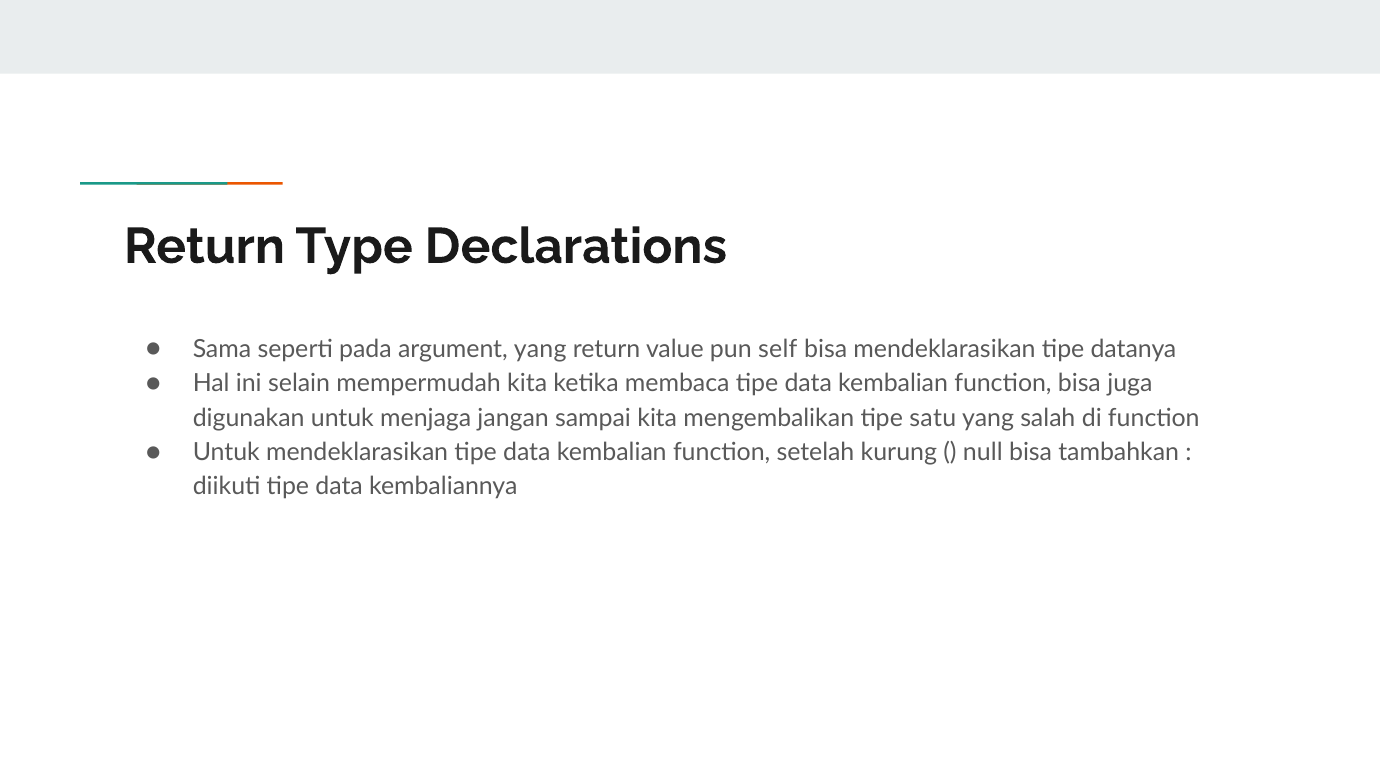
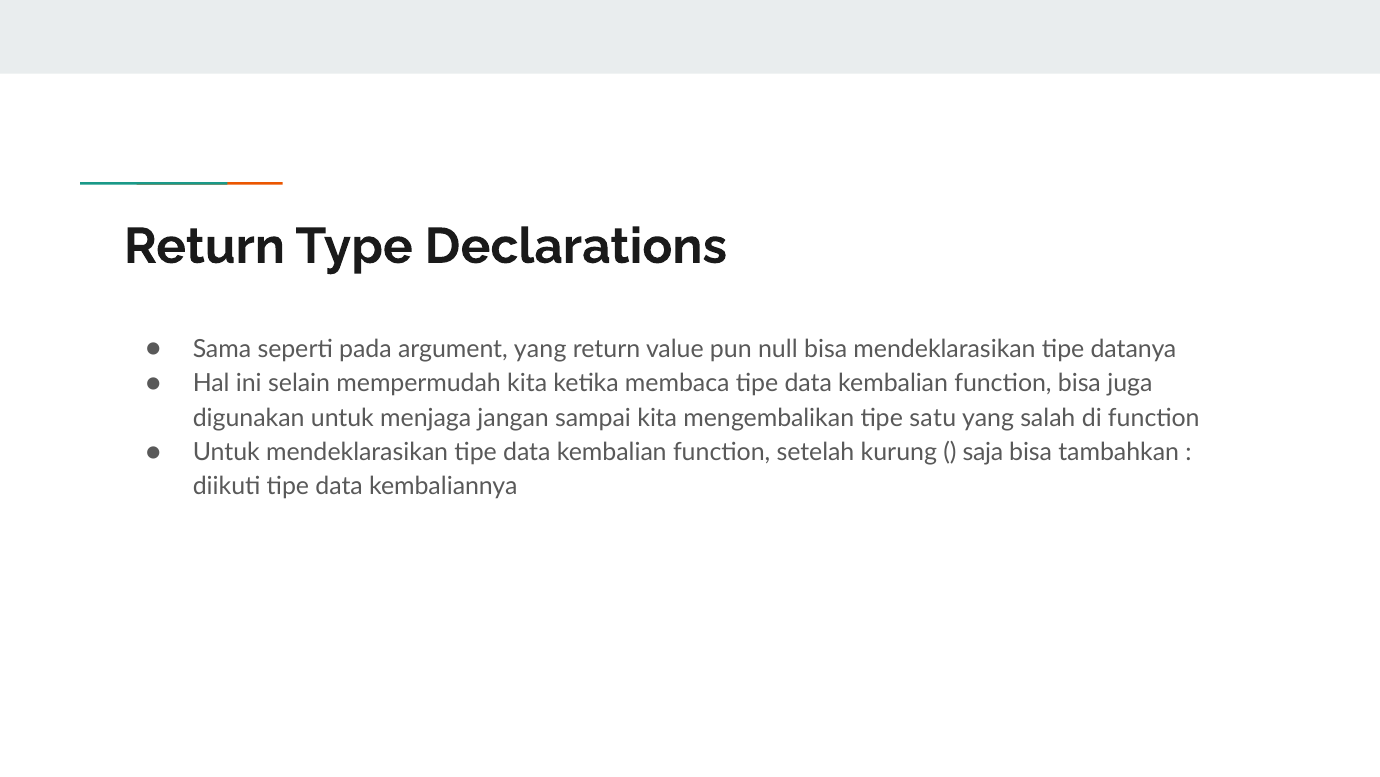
self: self -> null
null: null -> saja
